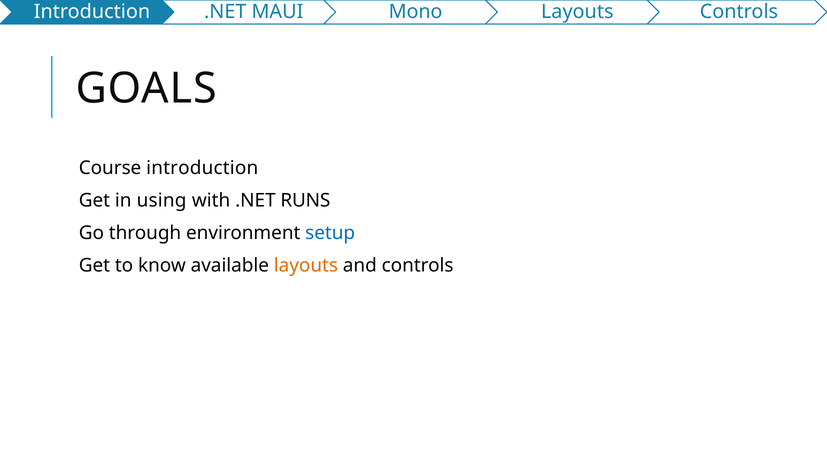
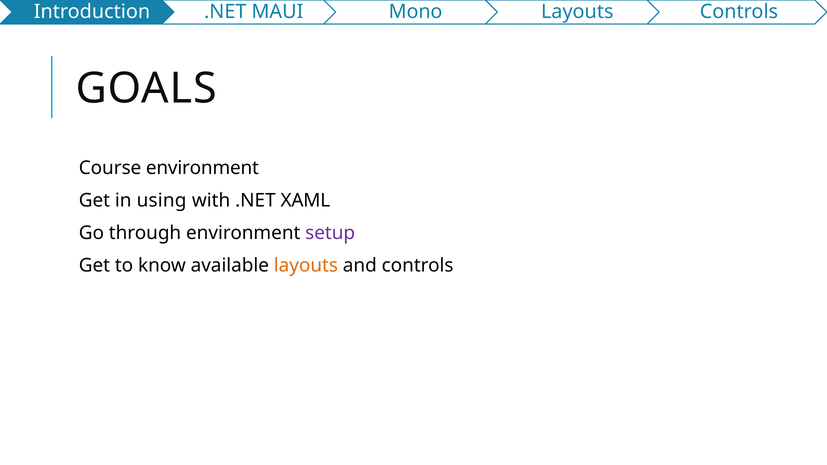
Course introduction: introduction -> environment
RUNS: RUNS -> XAML
setup colour: blue -> purple
